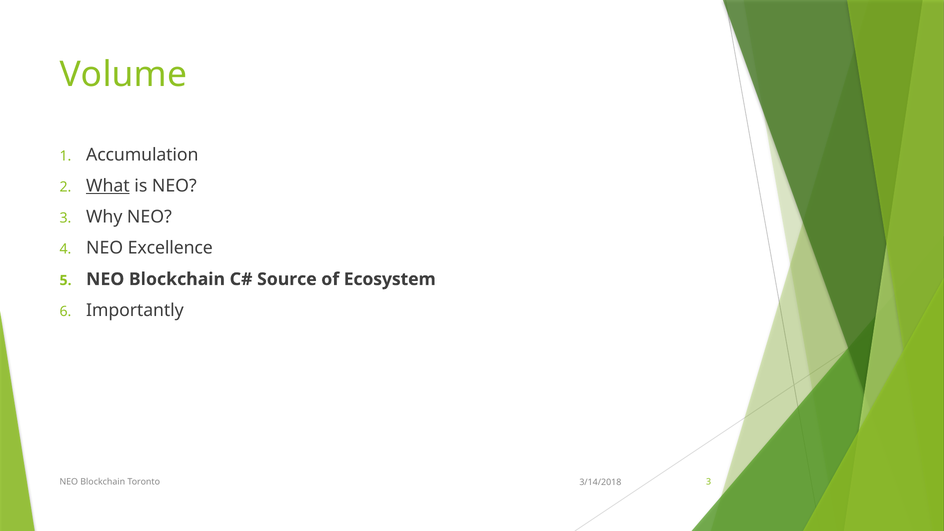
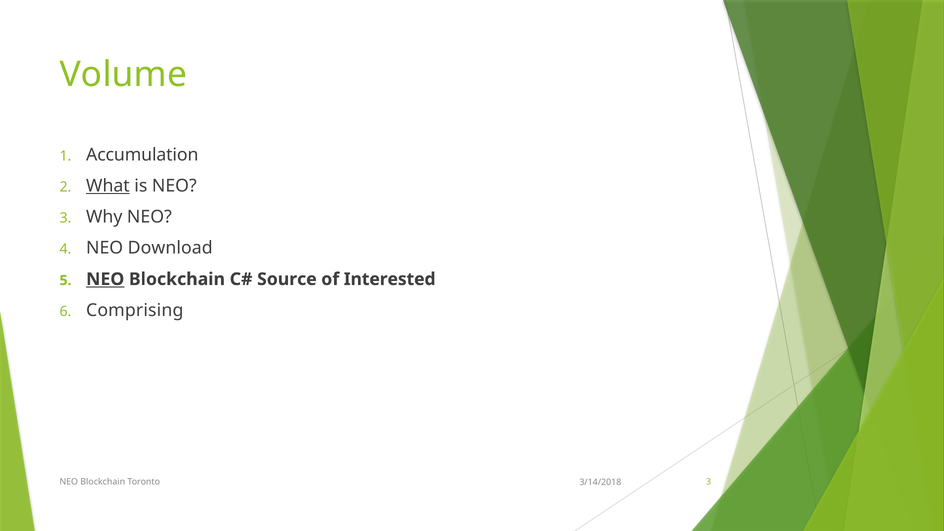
Excellence: Excellence -> Download
NEO at (105, 279) underline: none -> present
Ecosystem: Ecosystem -> Interested
Importantly: Importantly -> Comprising
